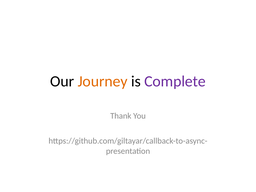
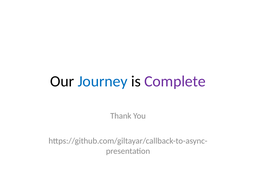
Journey colour: orange -> blue
